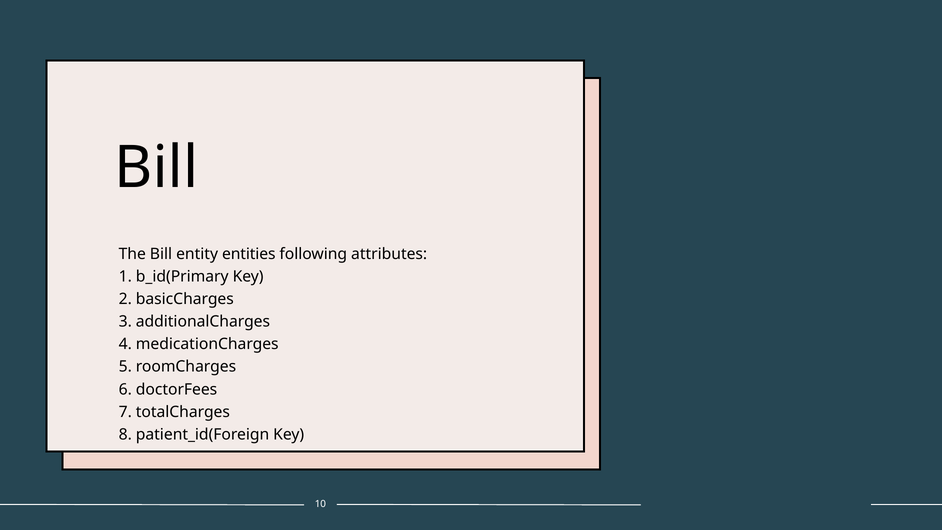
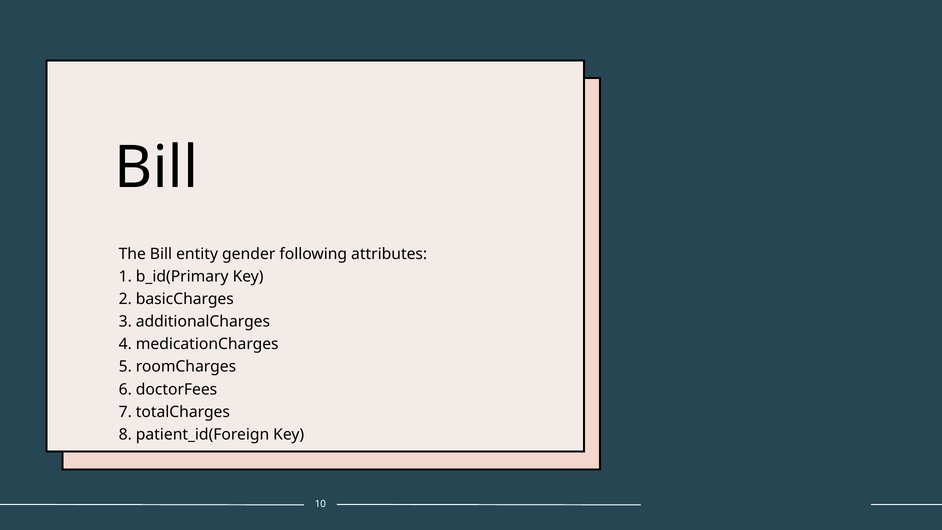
entities: entities -> gender
